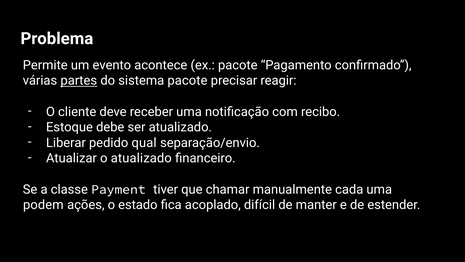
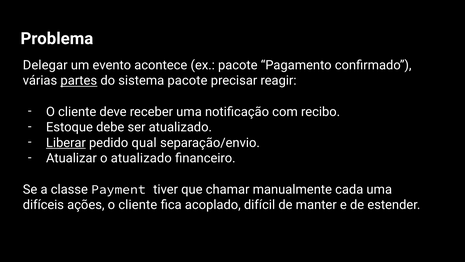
Permite: Permite -> Delegar
Liberar underline: none -> present
podem: podem -> difíceis
ações o estado: estado -> cliente
